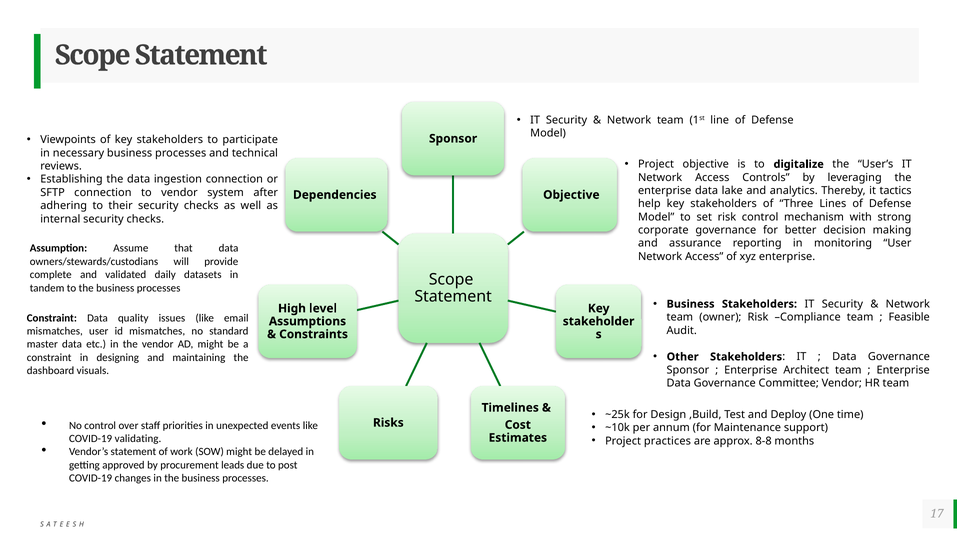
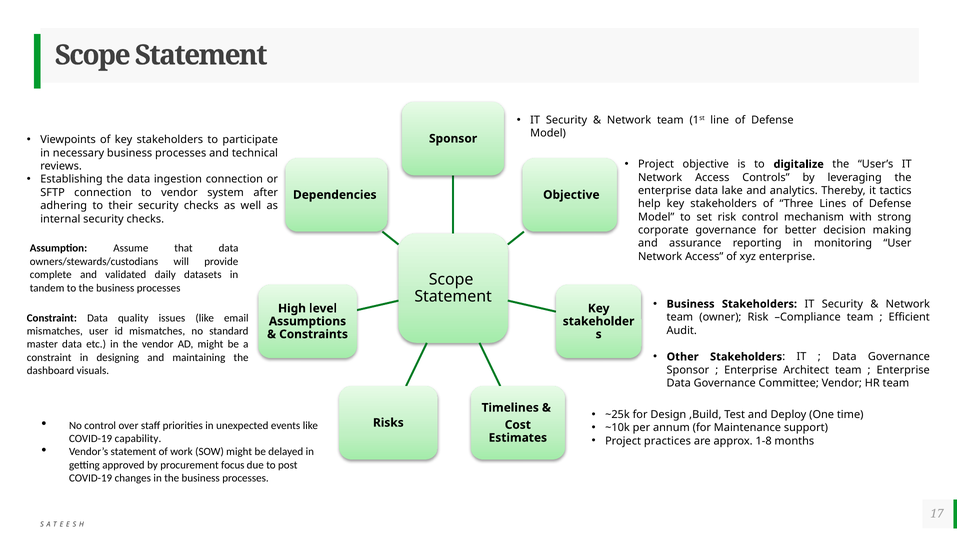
Feasible: Feasible -> Efficient
validating: validating -> capability
8-8: 8-8 -> 1-8
leads: leads -> focus
